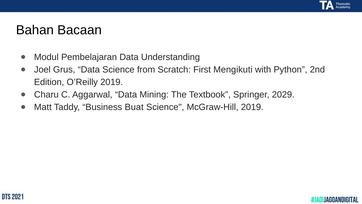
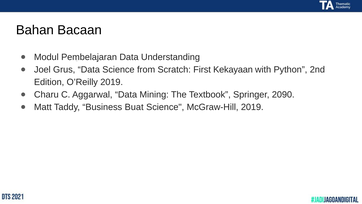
Mengikuti: Mengikuti -> Kekayaan
2029: 2029 -> 2090
